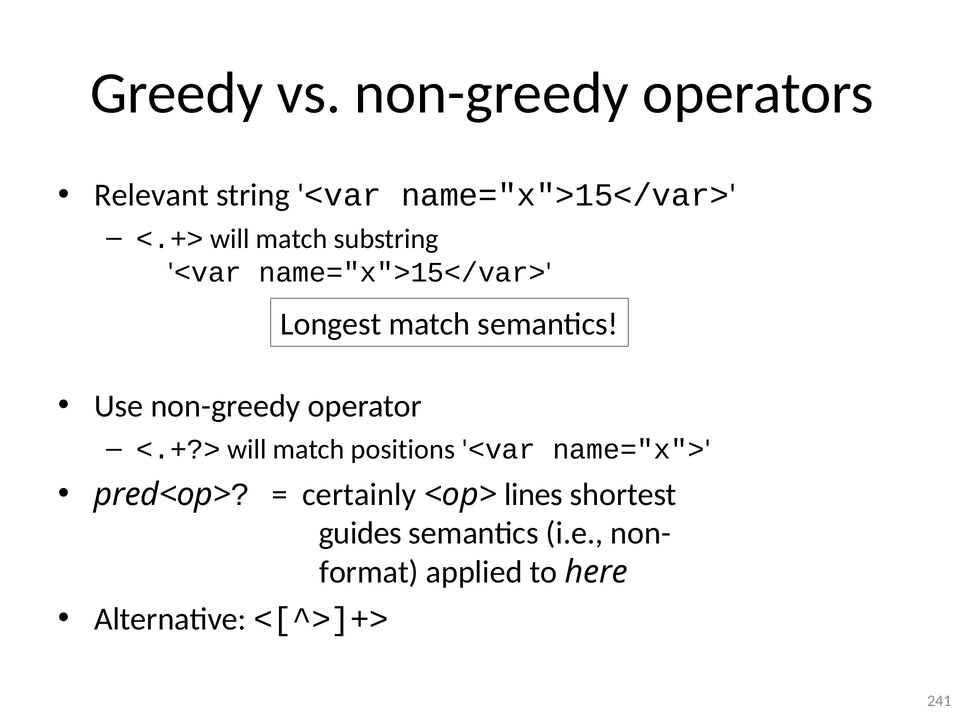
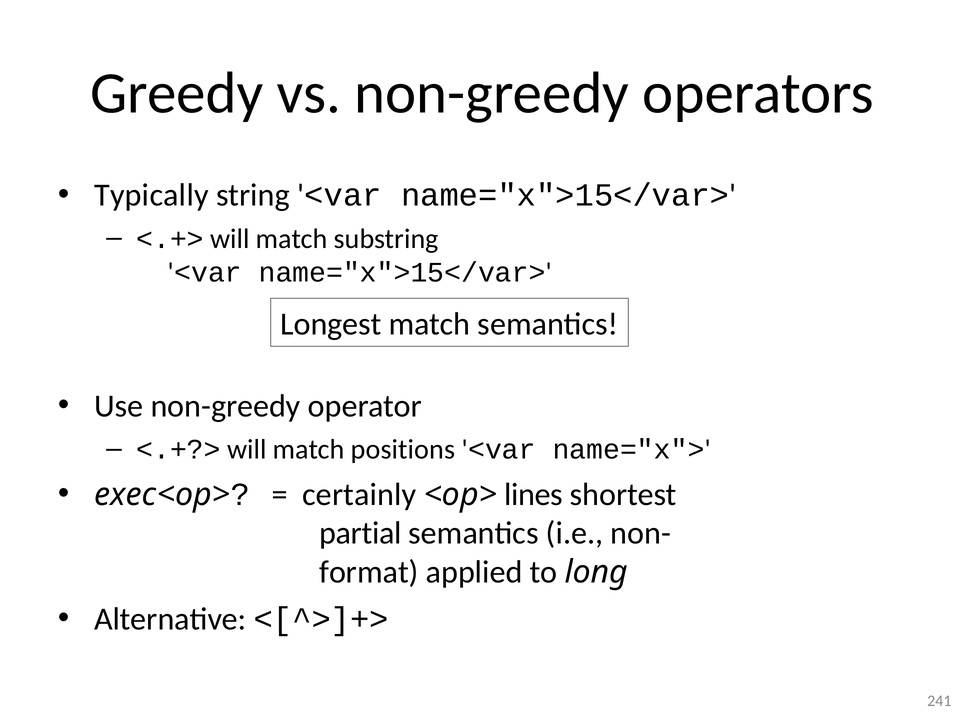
Relevant: Relevant -> Typically
pred<op>: pred<op> -> exec<op>
guides: guides -> partial
here: here -> long
